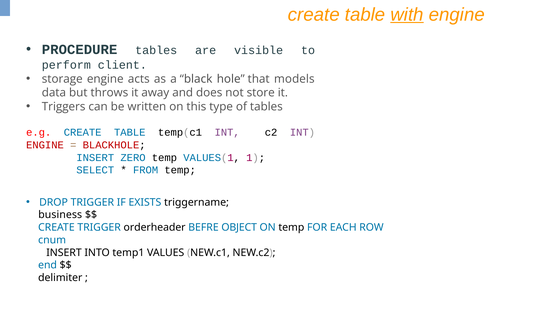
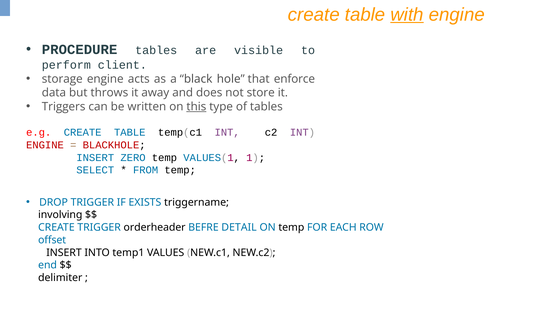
models: models -> enforce
this underline: none -> present
business: business -> involving
OBJECT: OBJECT -> DETAIL
cnum: cnum -> offset
